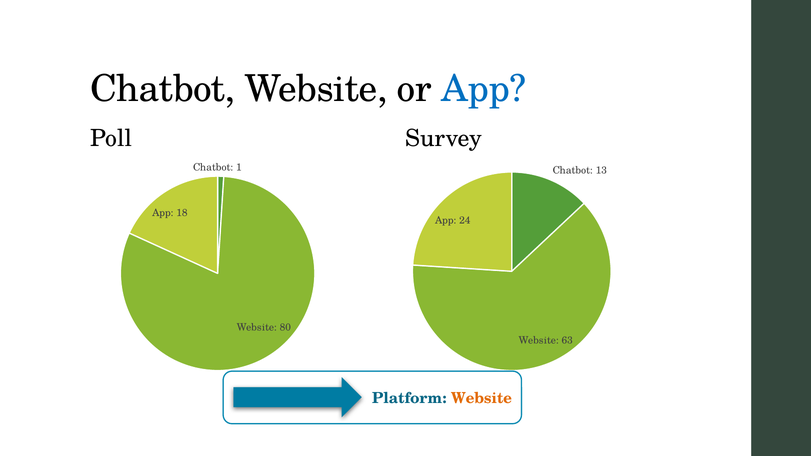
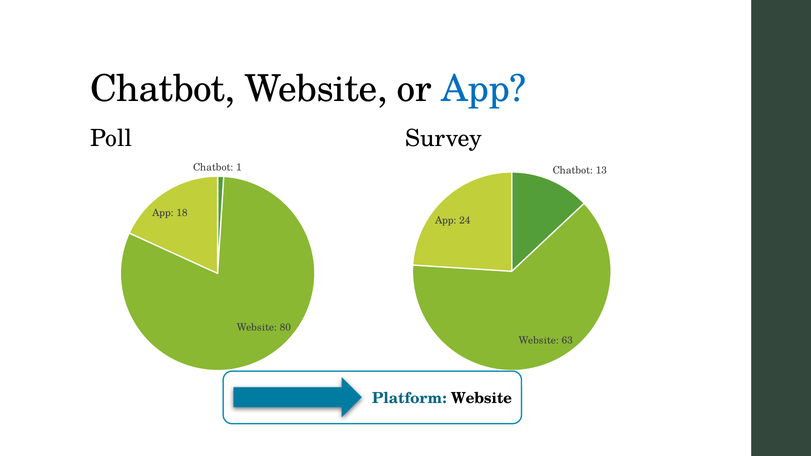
Website at (481, 398) colour: orange -> black
